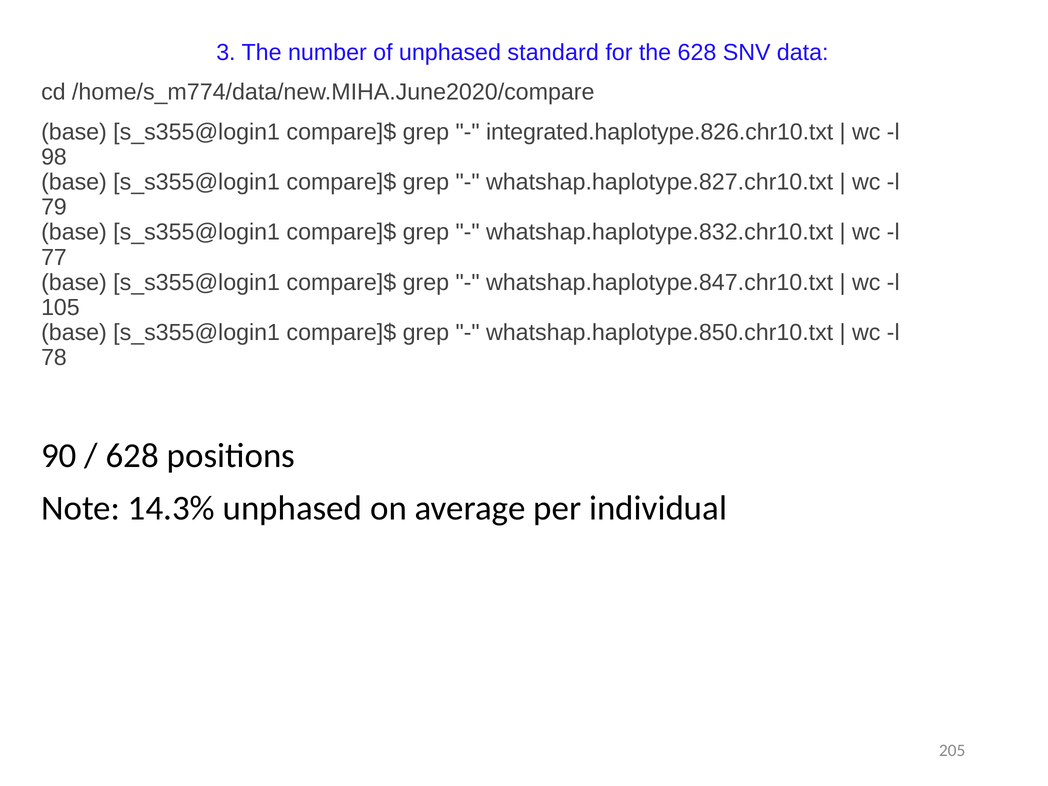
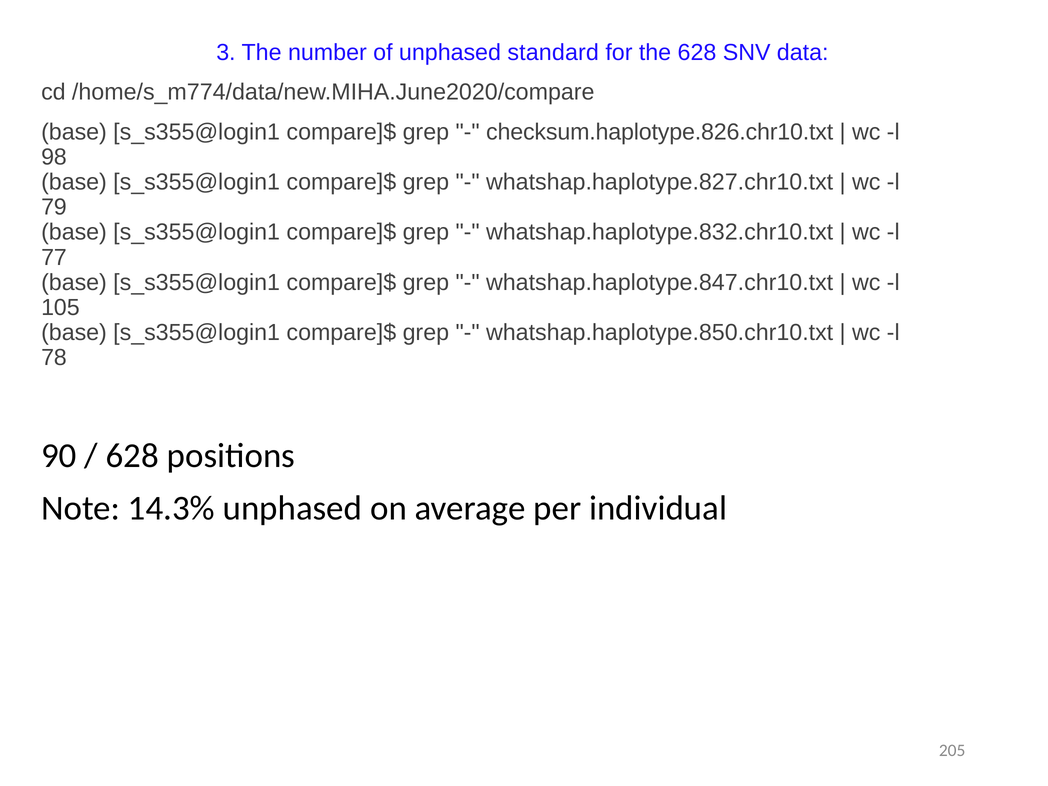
integrated.haplotype.826.chr10.txt: integrated.haplotype.826.chr10.txt -> checksum.haplotype.826.chr10.txt
